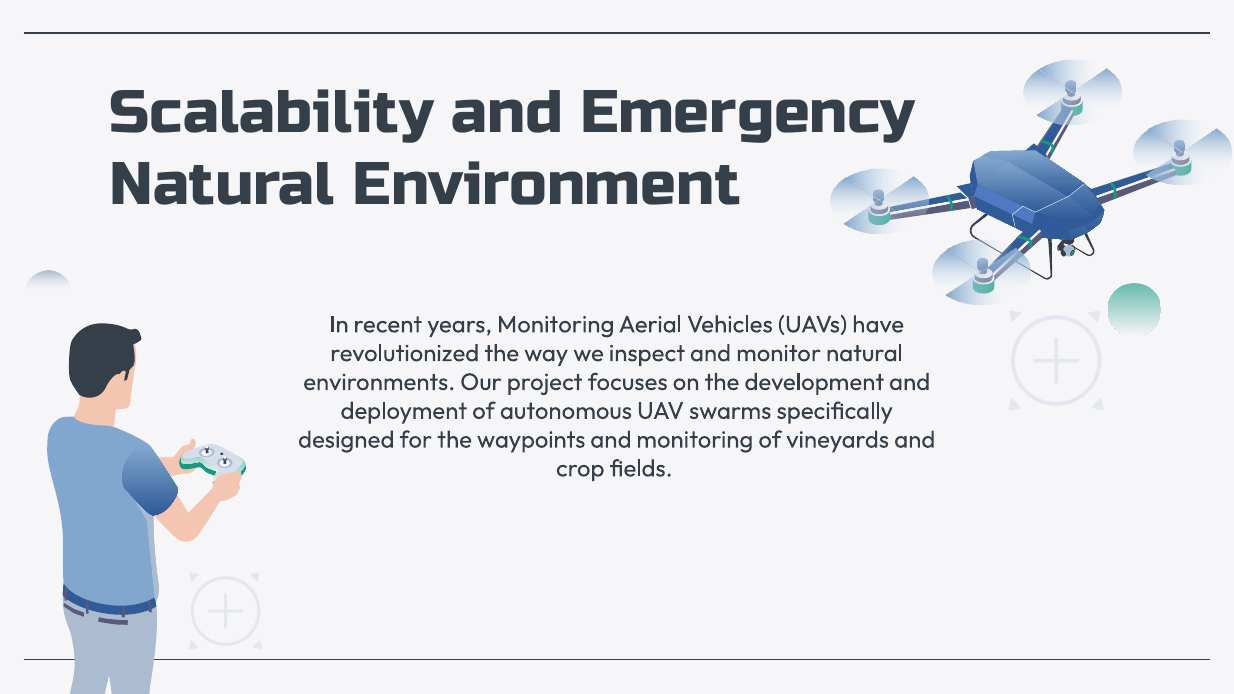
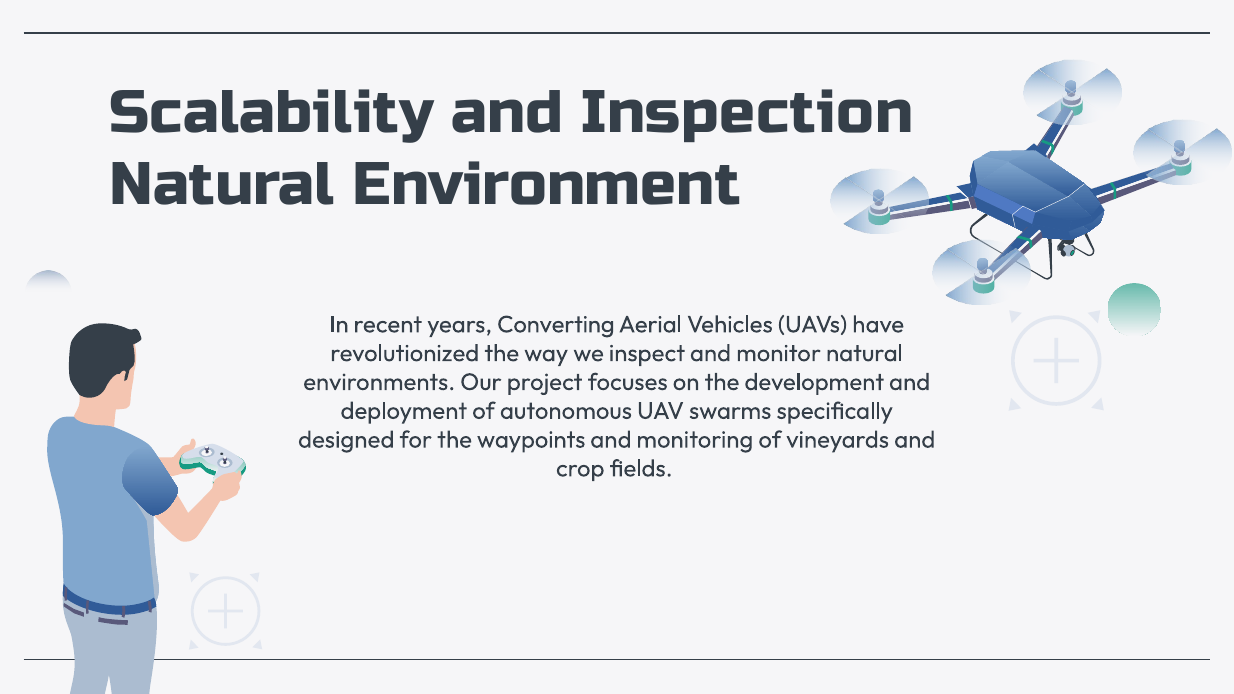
Emergency: Emergency -> Inspection
years Monitoring: Monitoring -> Converting
